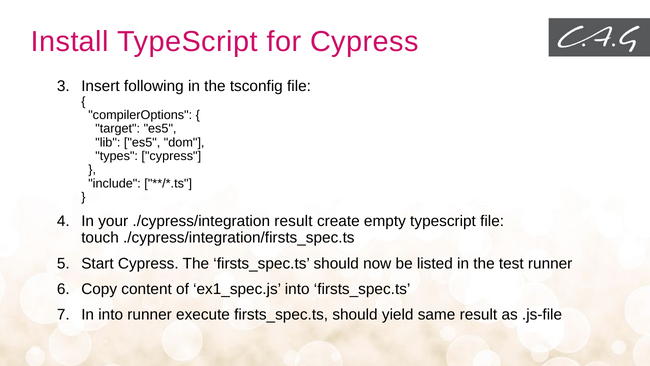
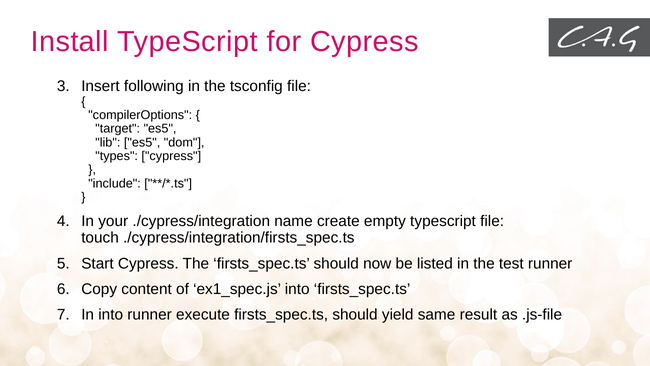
./cypress/integration result: result -> name
